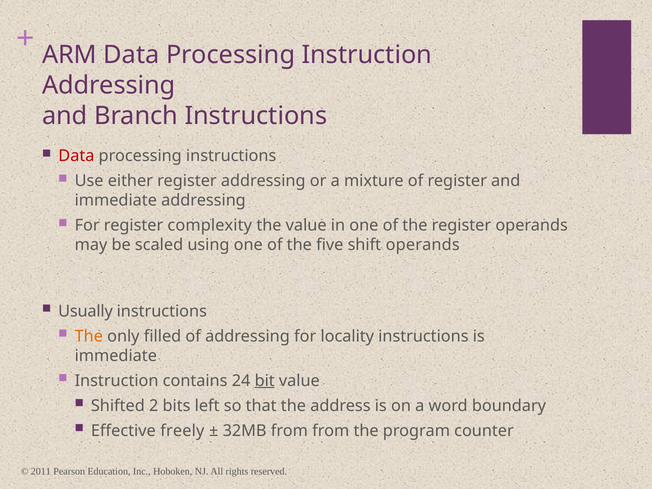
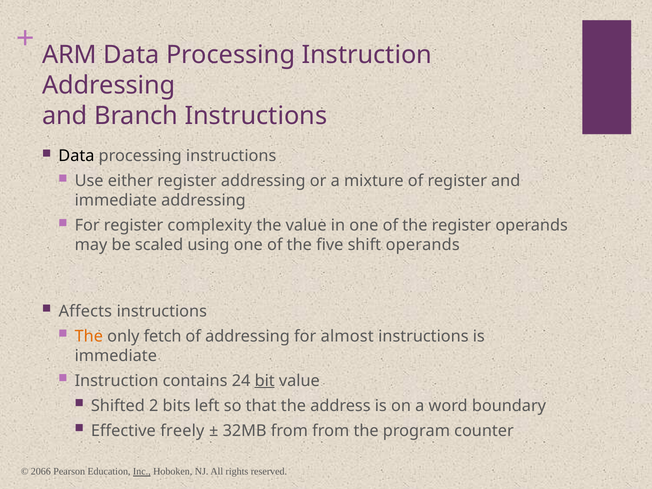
Data at (76, 156) colour: red -> black
Usually: Usually -> Affects
filled: filled -> fetch
locality: locality -> almost
2011: 2011 -> 2066
Inc underline: none -> present
